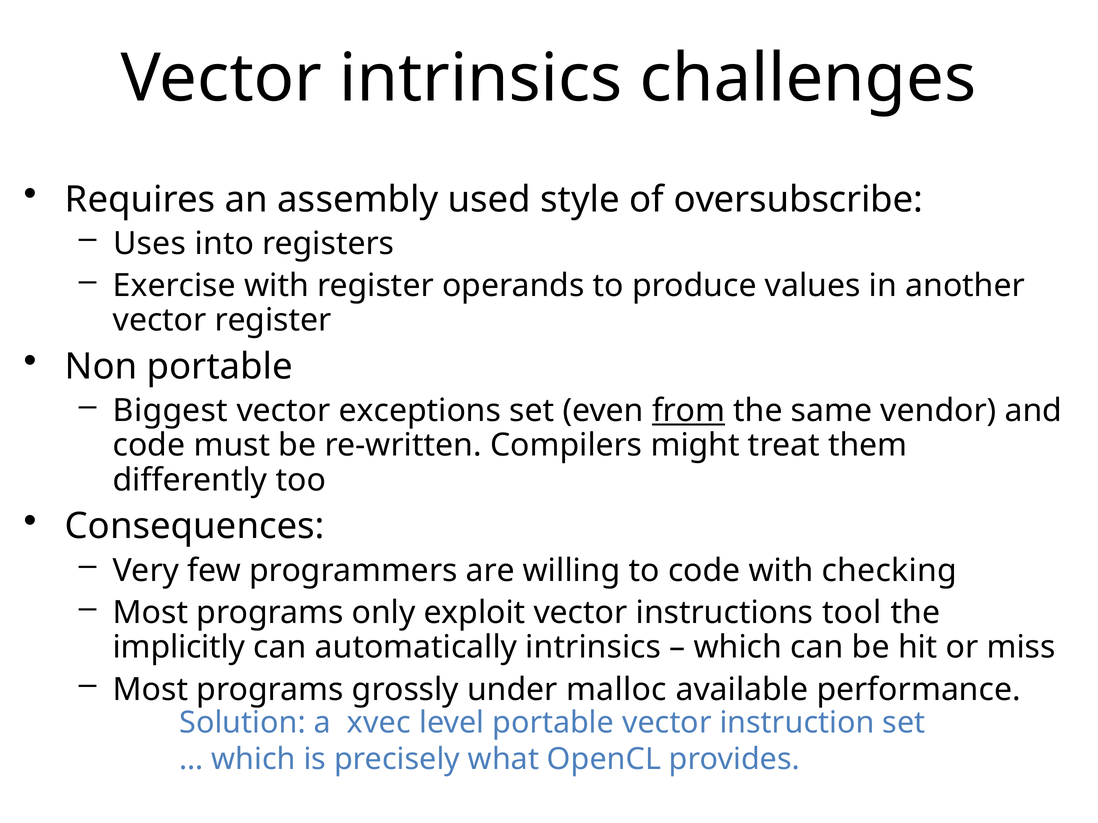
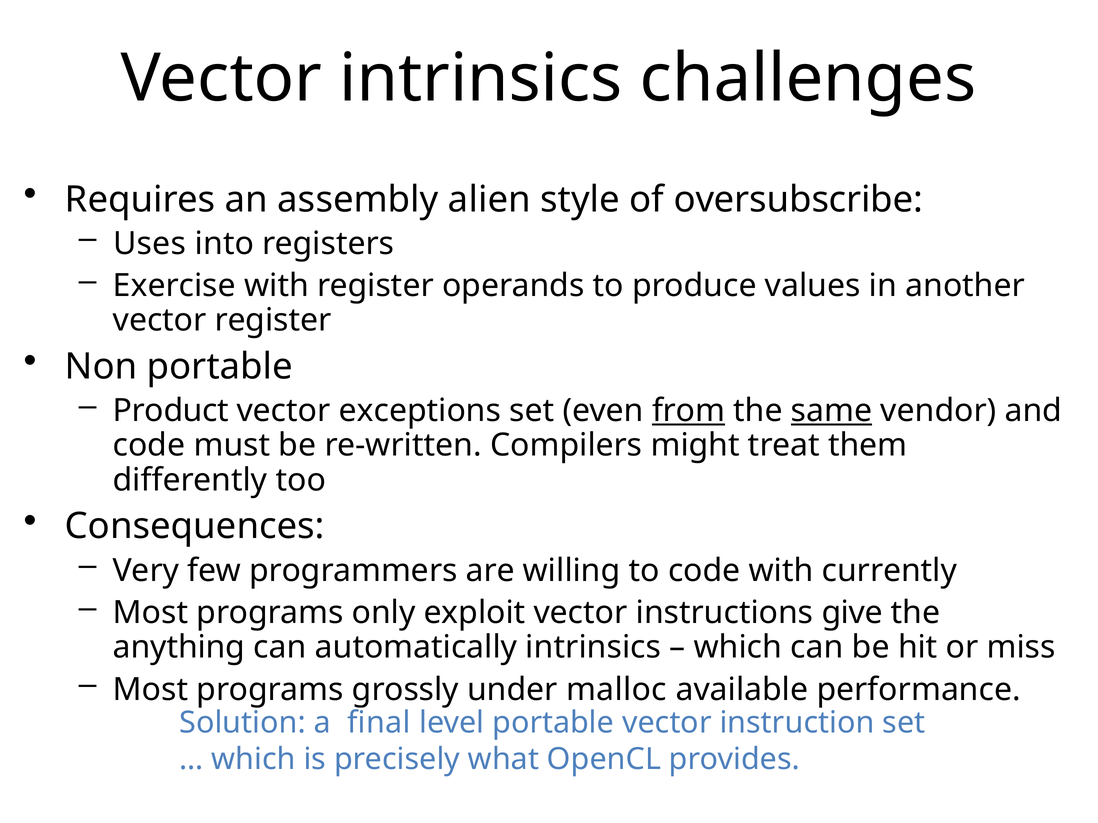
used: used -> alien
Biggest: Biggest -> Product
same underline: none -> present
checking: checking -> currently
tool: tool -> give
implicitly: implicitly -> anything
xvec: xvec -> final
